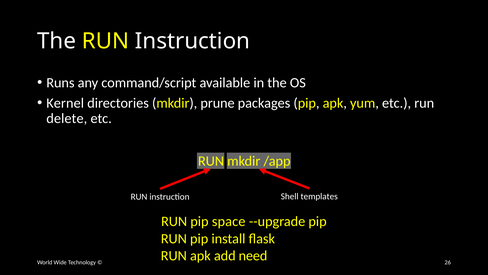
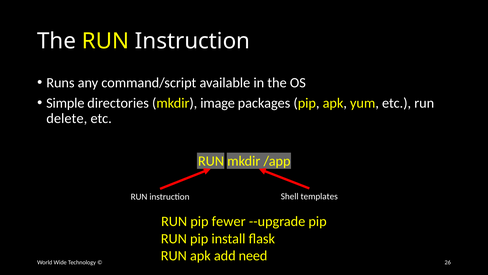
Kernel: Kernel -> Simple
prune: prune -> image
space: space -> fewer
